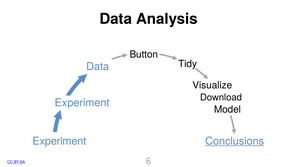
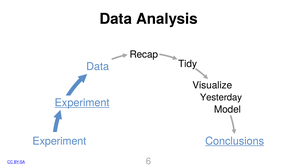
Button: Button -> Recap
Download: Download -> Yesterday
Experiment at (82, 103) underline: none -> present
